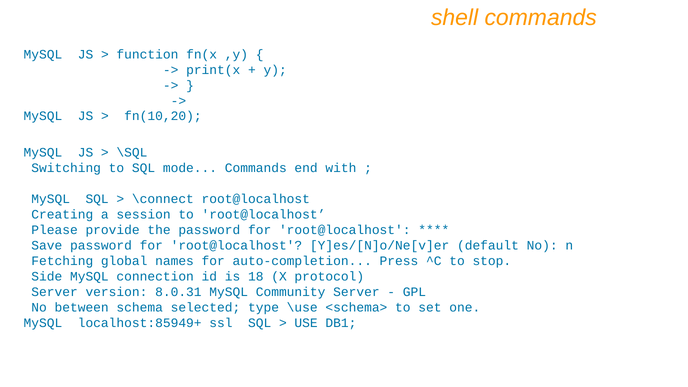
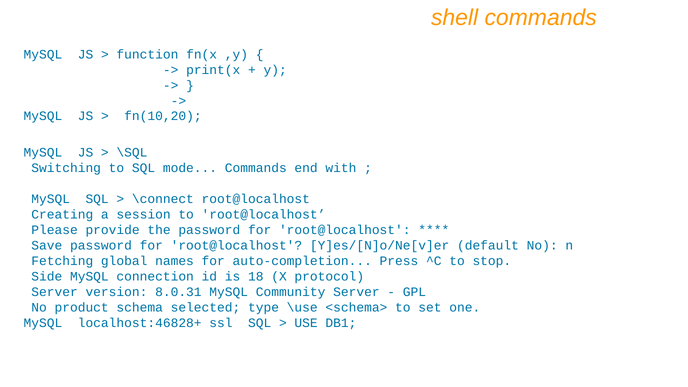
between: between -> product
localhost:85949+: localhost:85949+ -> localhost:46828+
